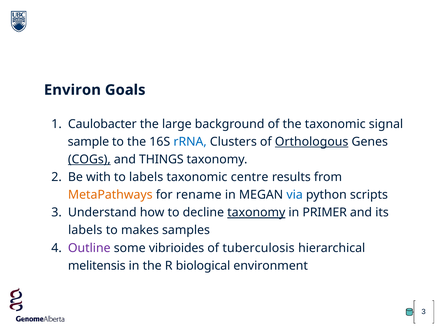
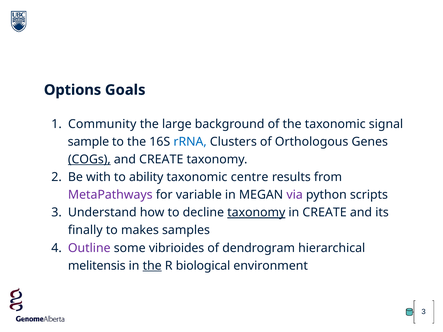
Environ: Environ -> Options
Caulobacter: Caulobacter -> Community
Orthologous underline: present -> none
and THINGS: THINGS -> CREATE
to labels: labels -> ability
MetaPathways colour: orange -> purple
rename: rename -> variable
via colour: blue -> purple
in PRIMER: PRIMER -> CREATE
labels at (85, 230): labels -> finally
tuberculosis: tuberculosis -> dendrogram
the at (152, 266) underline: none -> present
